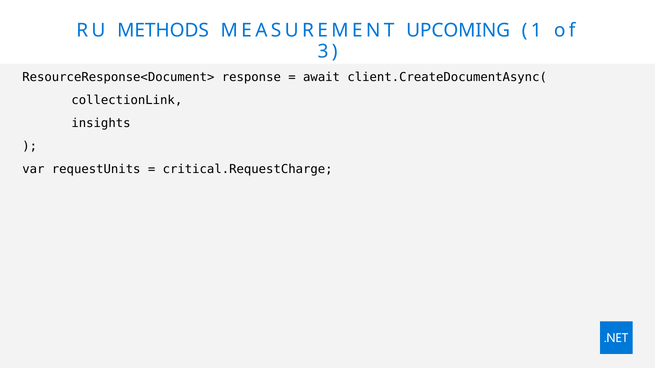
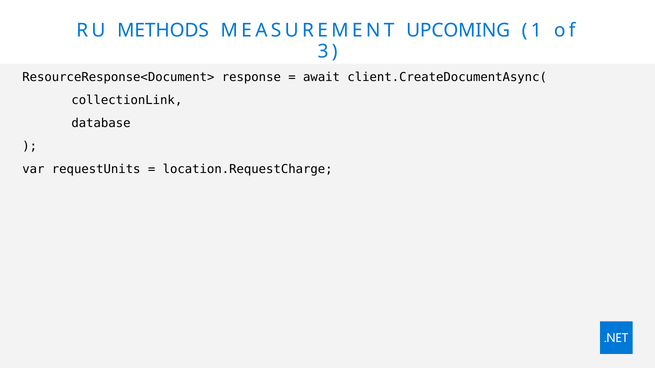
insights: insights -> database
critical.RequestCharge: critical.RequestCharge -> location.RequestCharge
